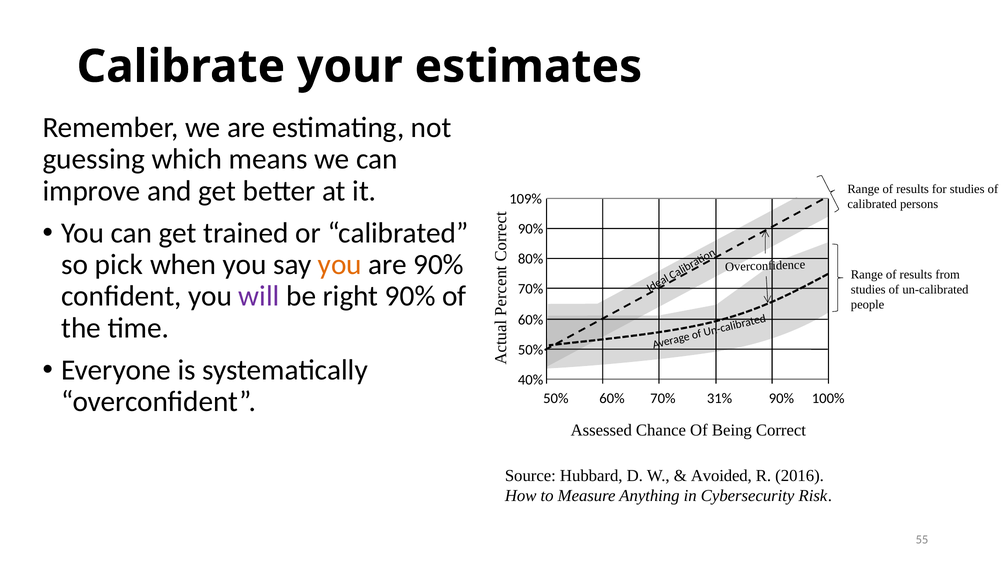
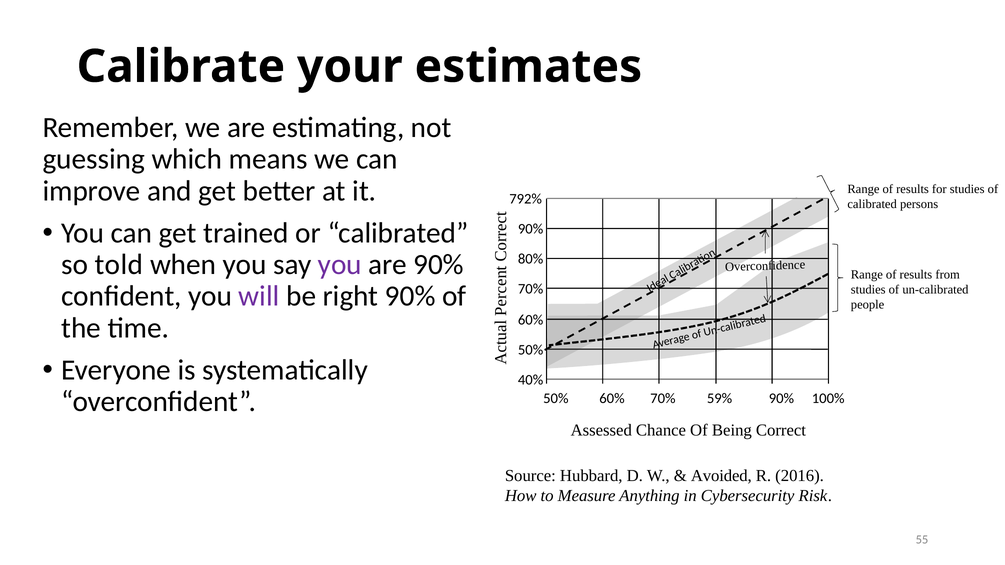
109%: 109% -> 792%
pick: pick -> told
you at (340, 265) colour: orange -> purple
31%: 31% -> 59%
